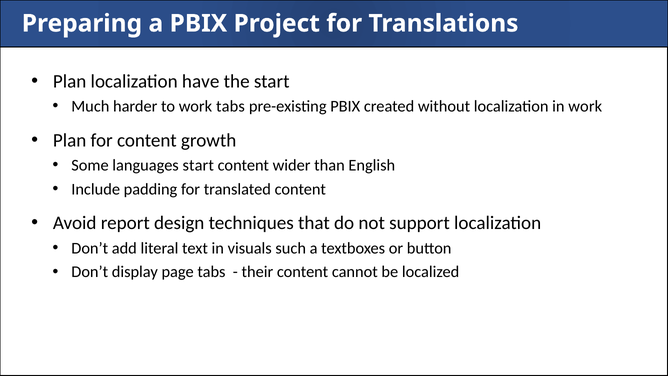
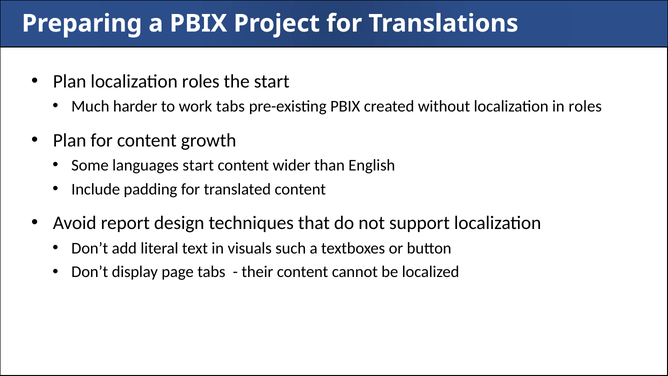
localization have: have -> roles
in work: work -> roles
